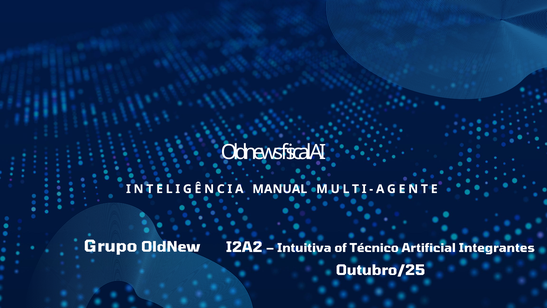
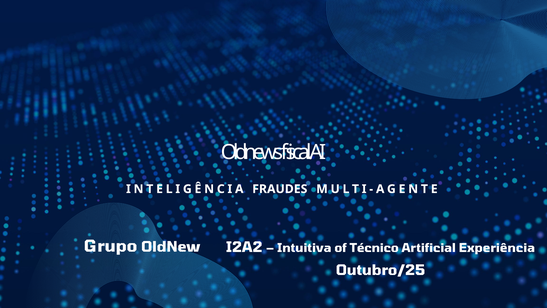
MANUAL: MANUAL -> FRAUDES
Integrantes: Integrantes -> Experiência
